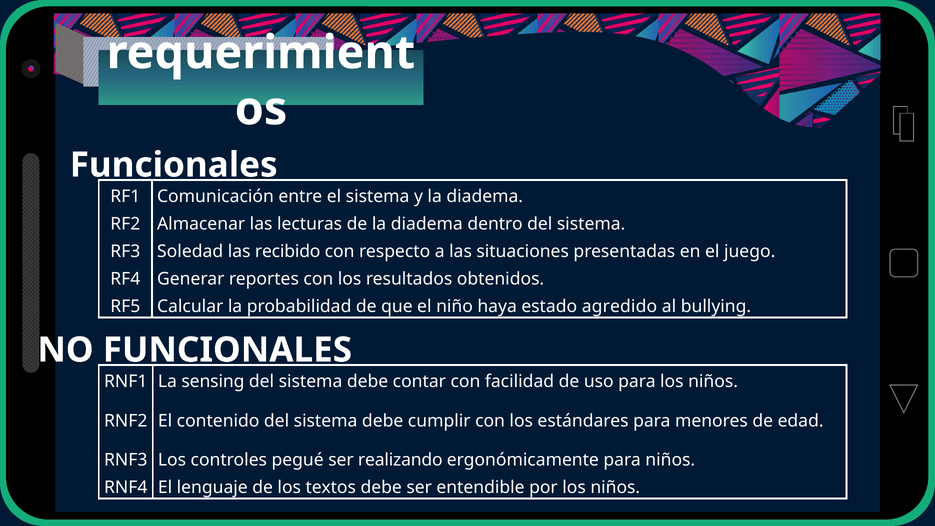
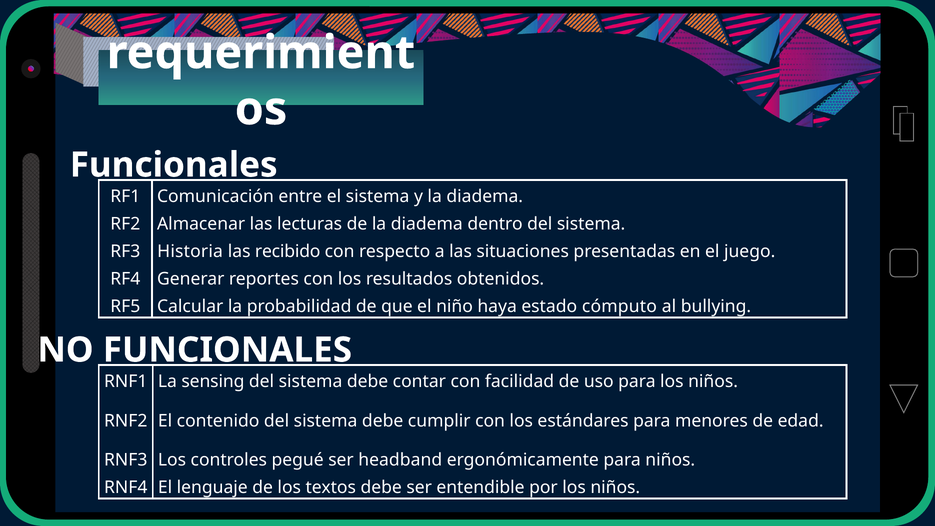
Soledad: Soledad -> Historia
agredido: agredido -> cómputo
realizando: realizando -> headband
